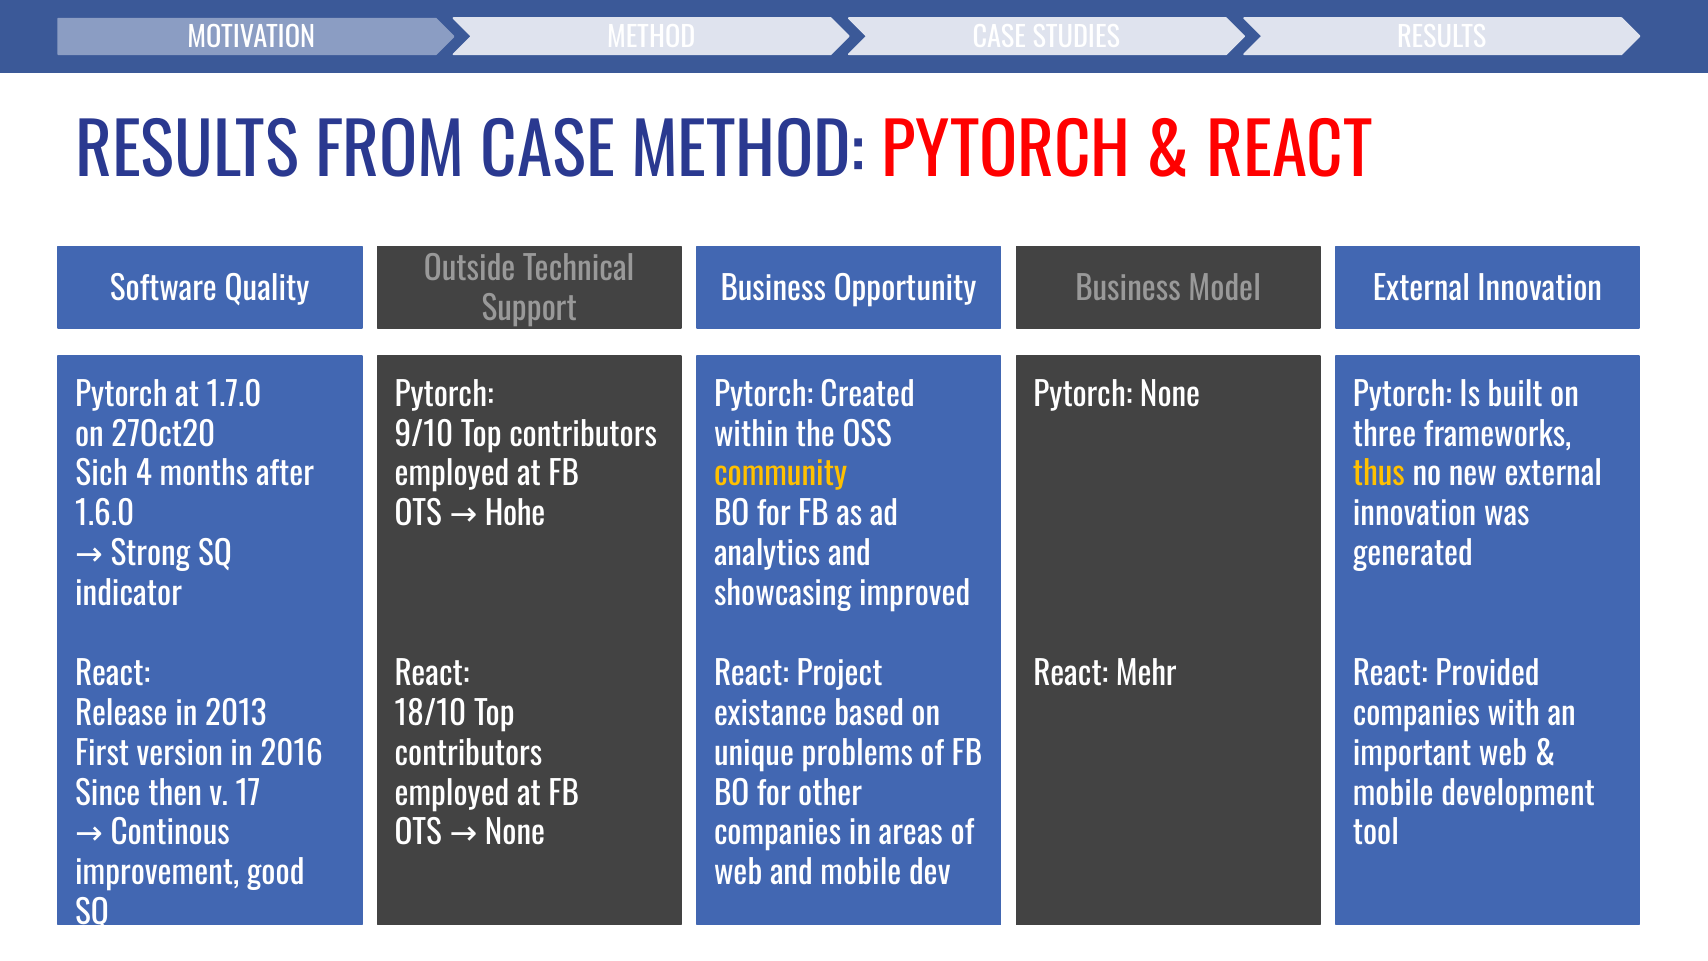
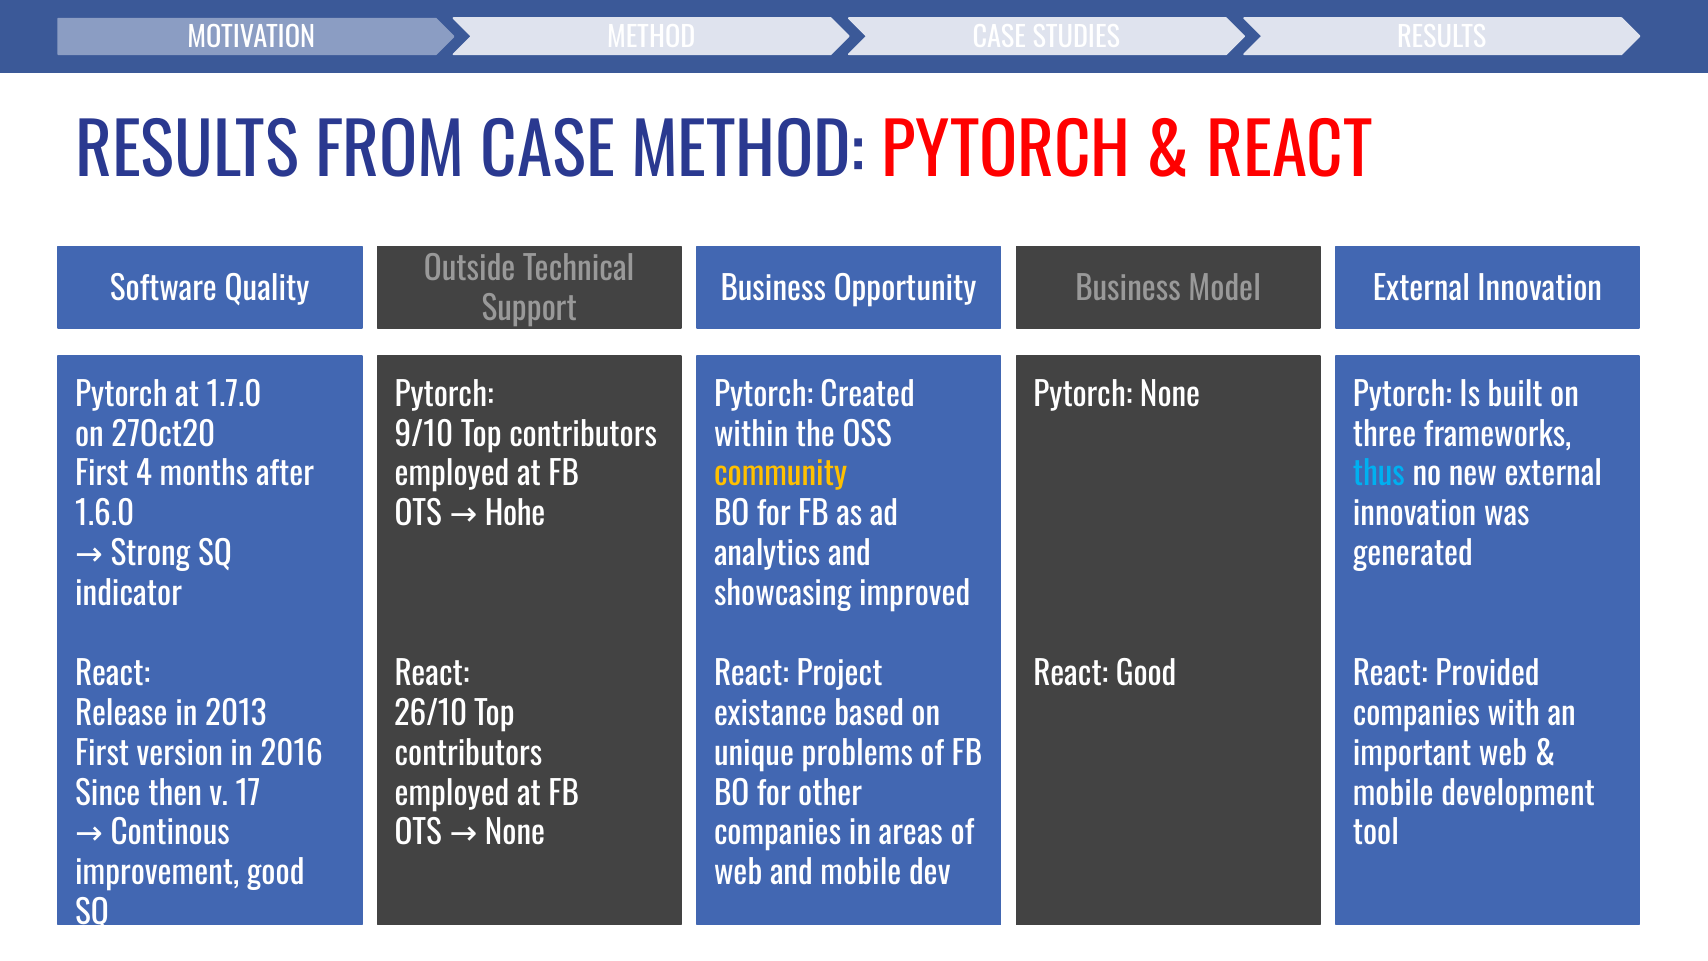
Sich at (102, 475): Sich -> First
thus colour: yellow -> light blue
React Mehr: Mehr -> Good
18/10: 18/10 -> 26/10
